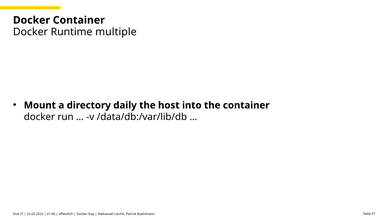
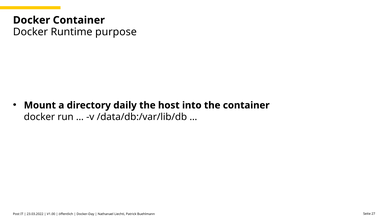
multiple: multiple -> purpose
